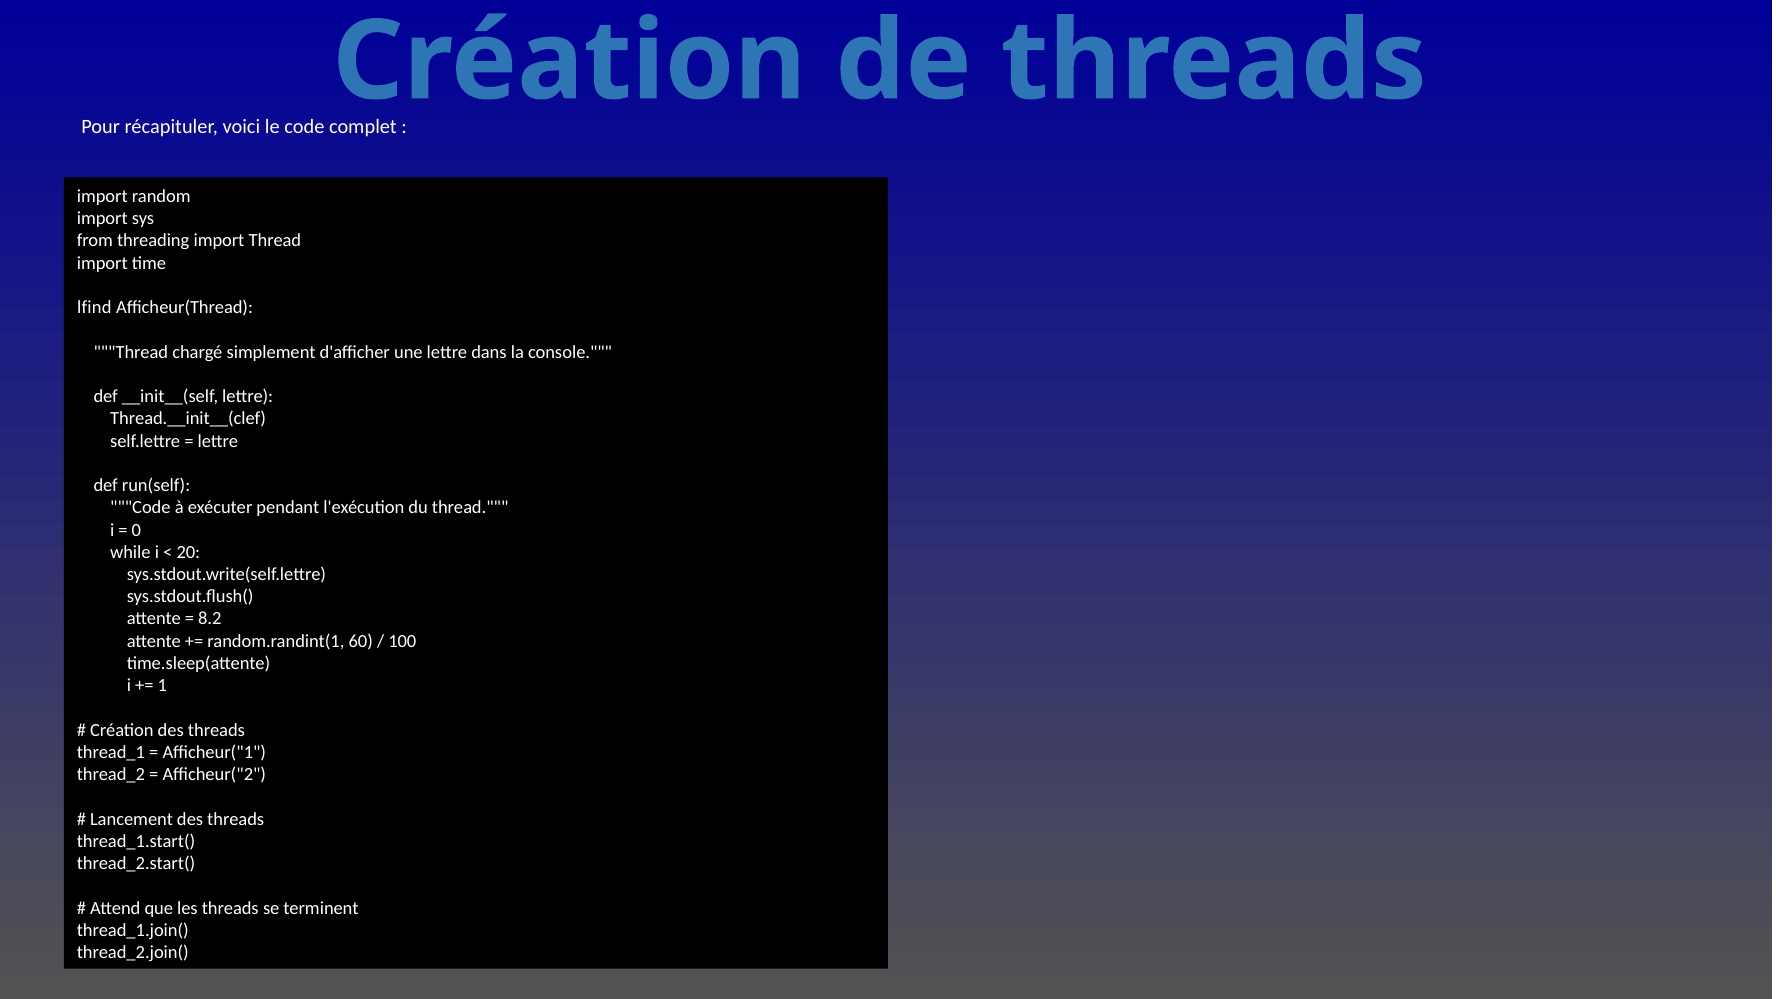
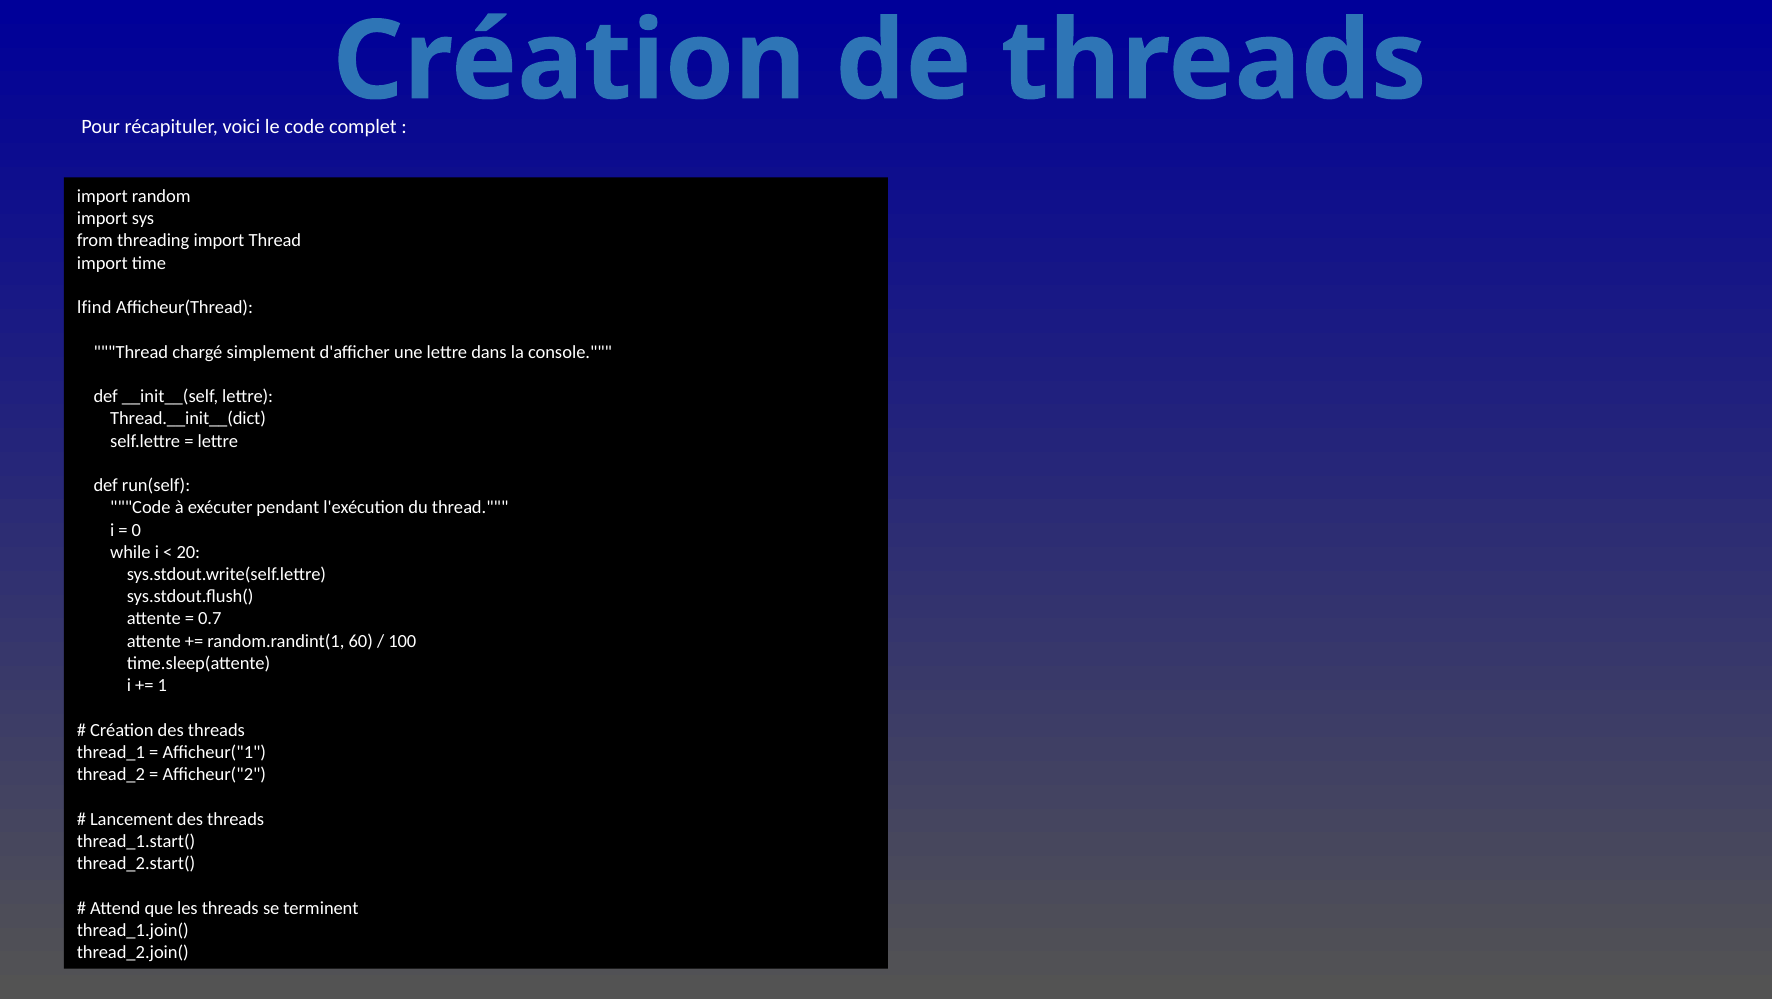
Thread.__init__(clef: Thread.__init__(clef -> Thread.__init__(dict
8.2: 8.2 -> 0.7
